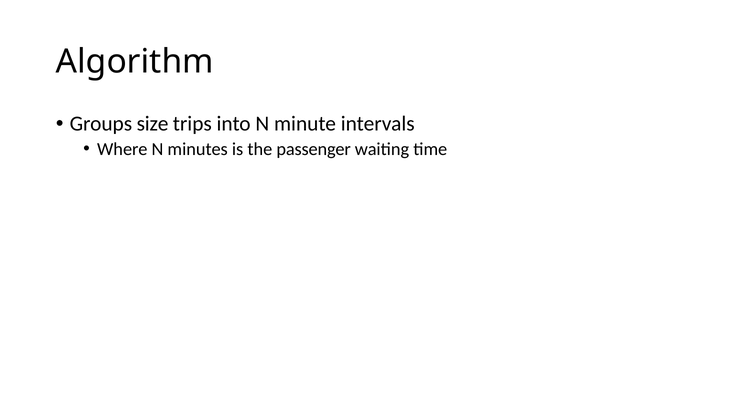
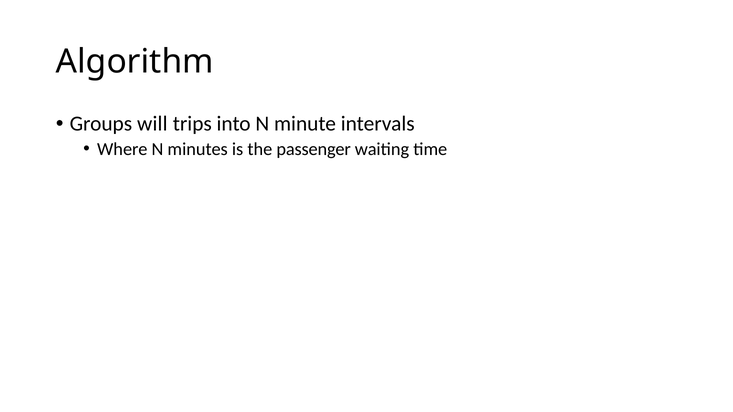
size: size -> will
